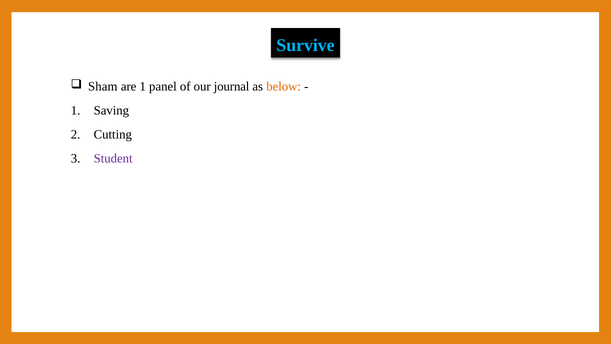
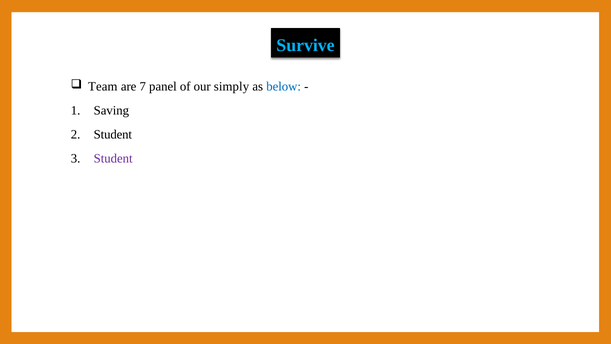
Sham: Sham -> Team
are 1: 1 -> 7
journal: journal -> simply
below colour: orange -> blue
Cutting at (113, 134): Cutting -> Student
